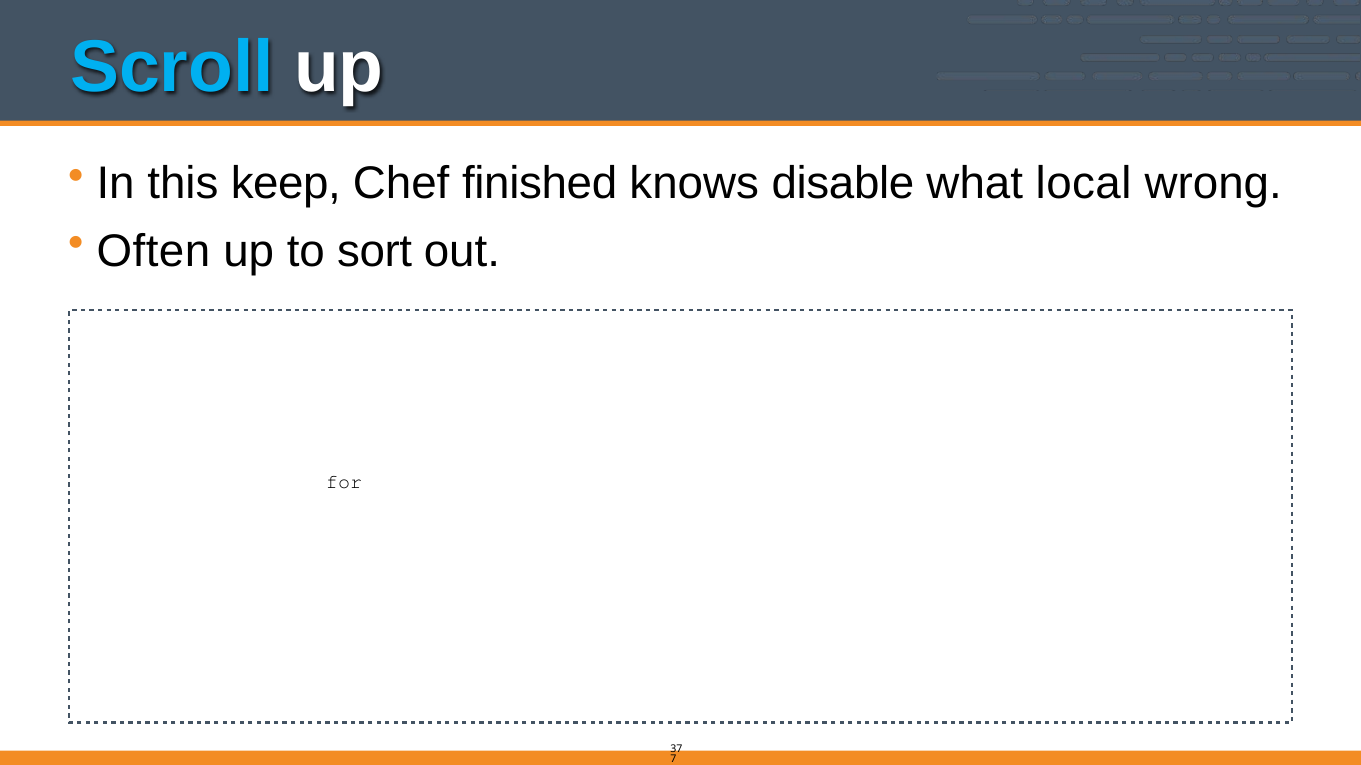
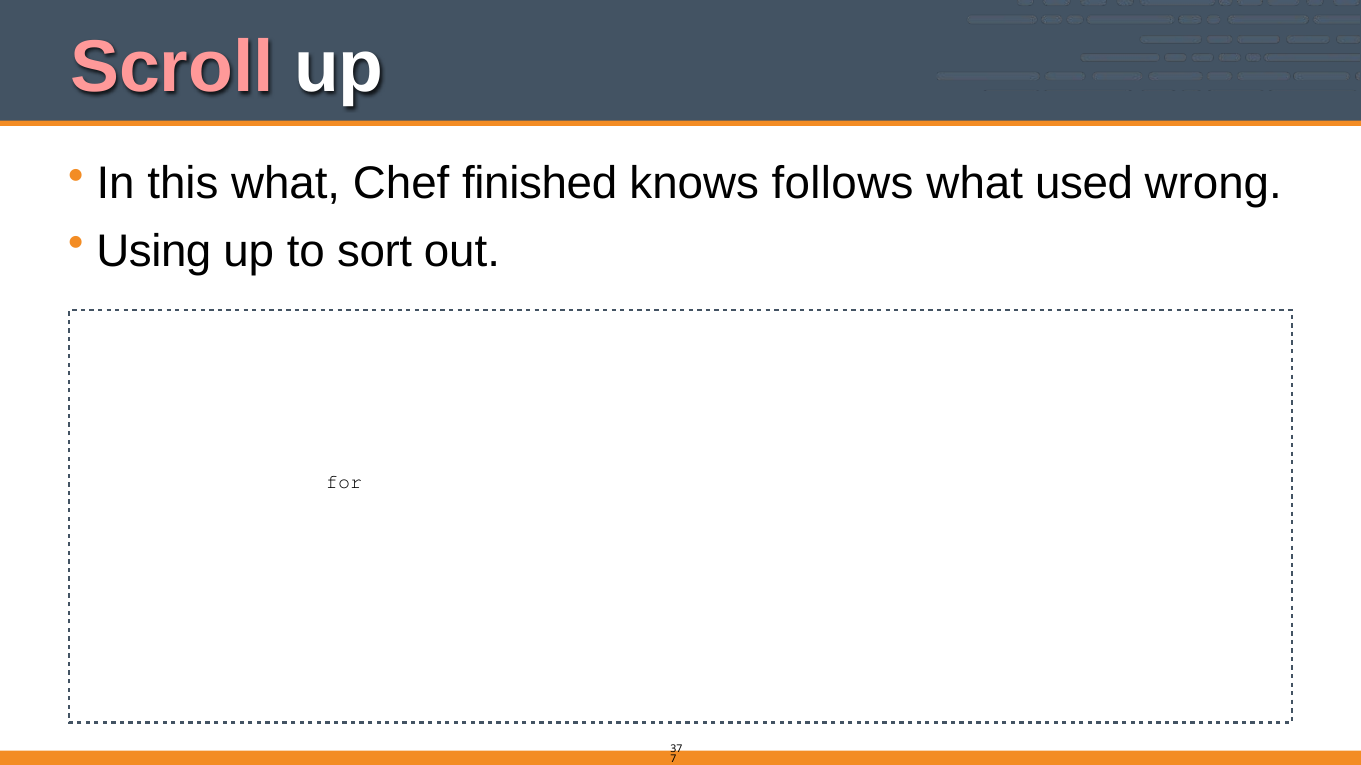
Scroll colour: light blue -> pink
this keep: keep -> what
disable: disable -> follows
local: local -> used
Often: Often -> Using
